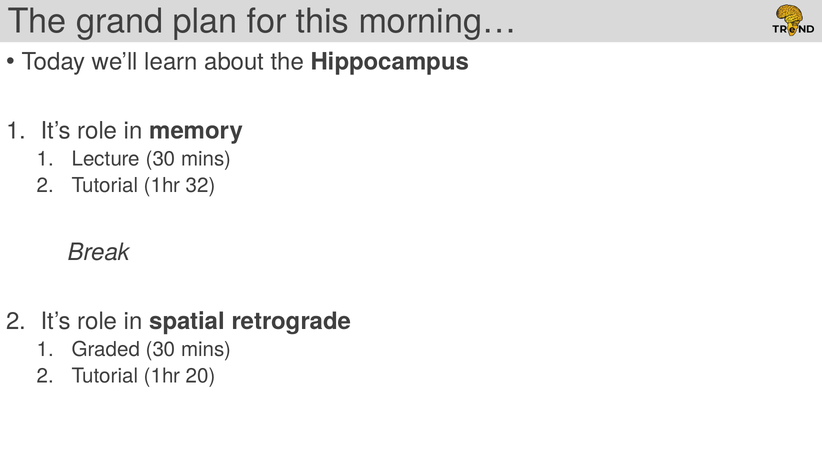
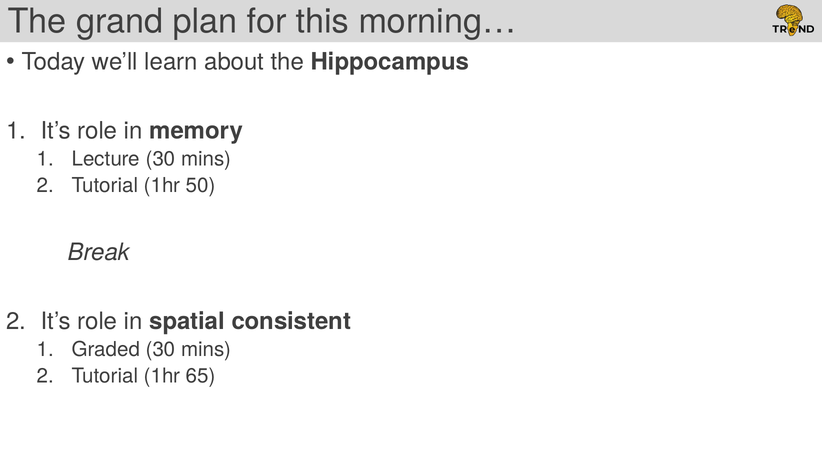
32: 32 -> 50
retrograde: retrograde -> consistent
20: 20 -> 65
